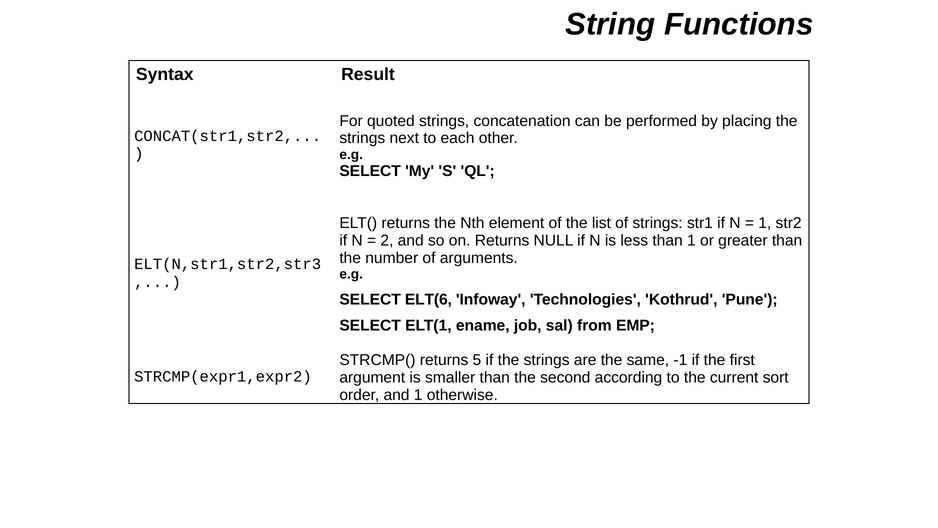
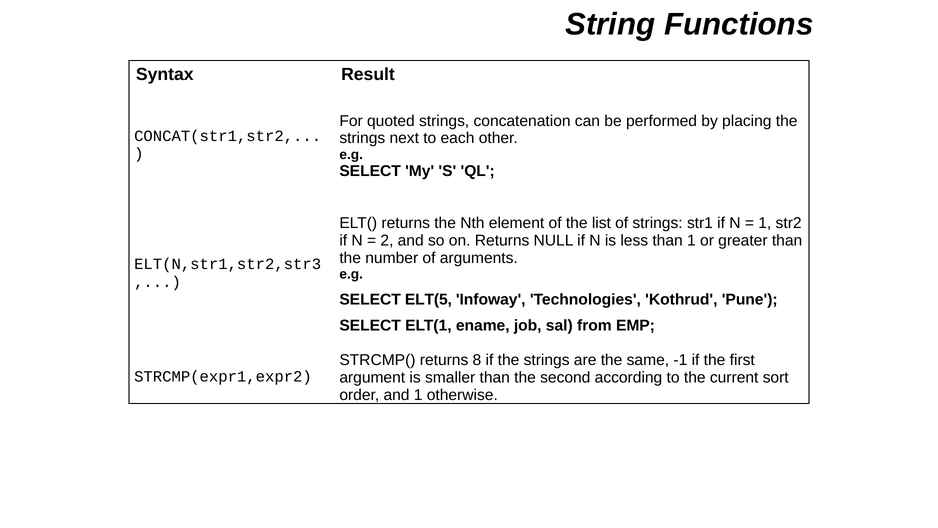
ELT(6: ELT(6 -> ELT(5
5: 5 -> 8
